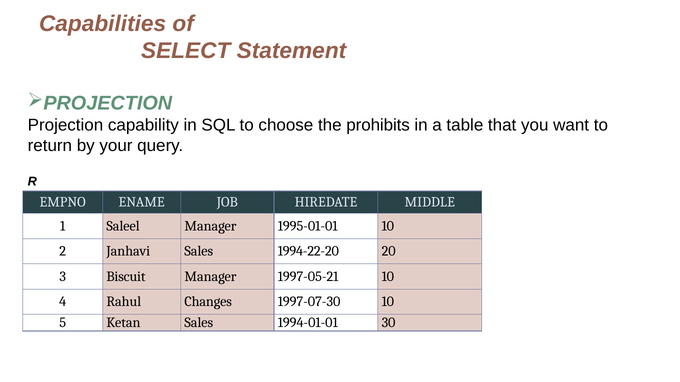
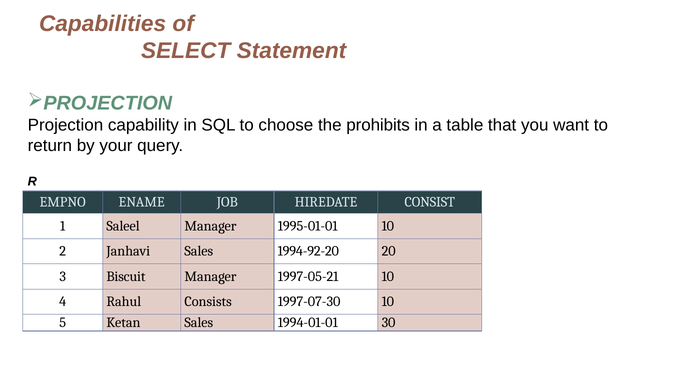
MIDDLE: MIDDLE -> CONSIST
1994-22-20: 1994-22-20 -> 1994-92-20
Changes: Changes -> Consists
